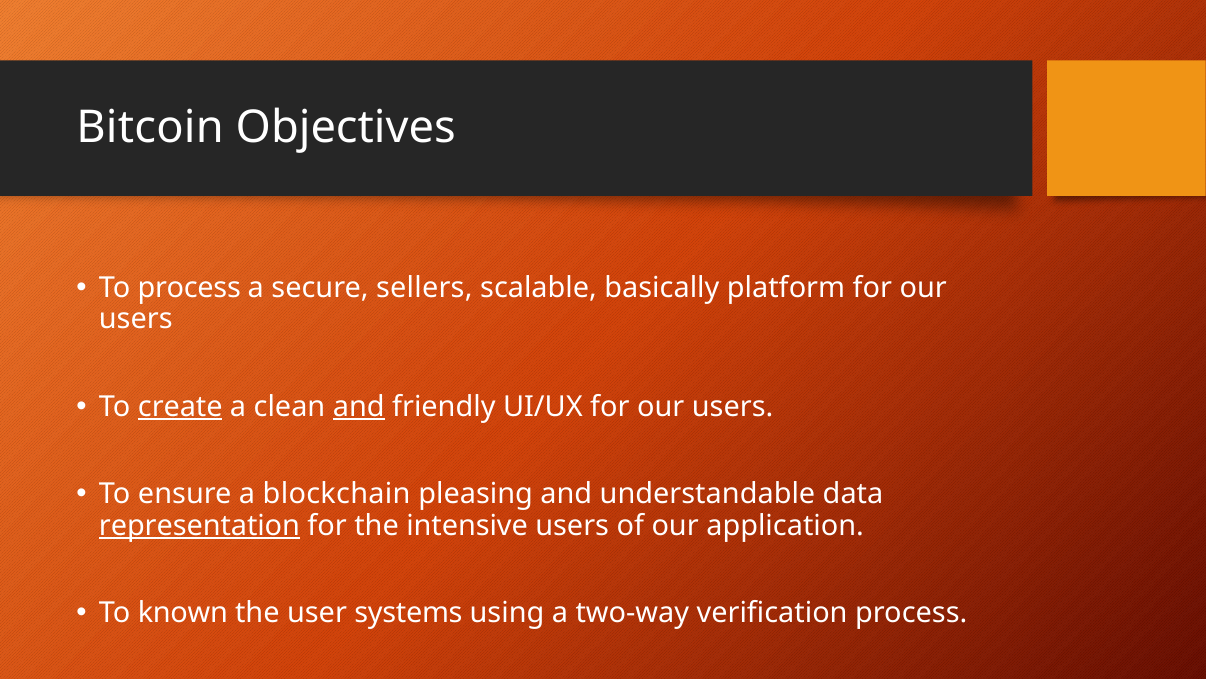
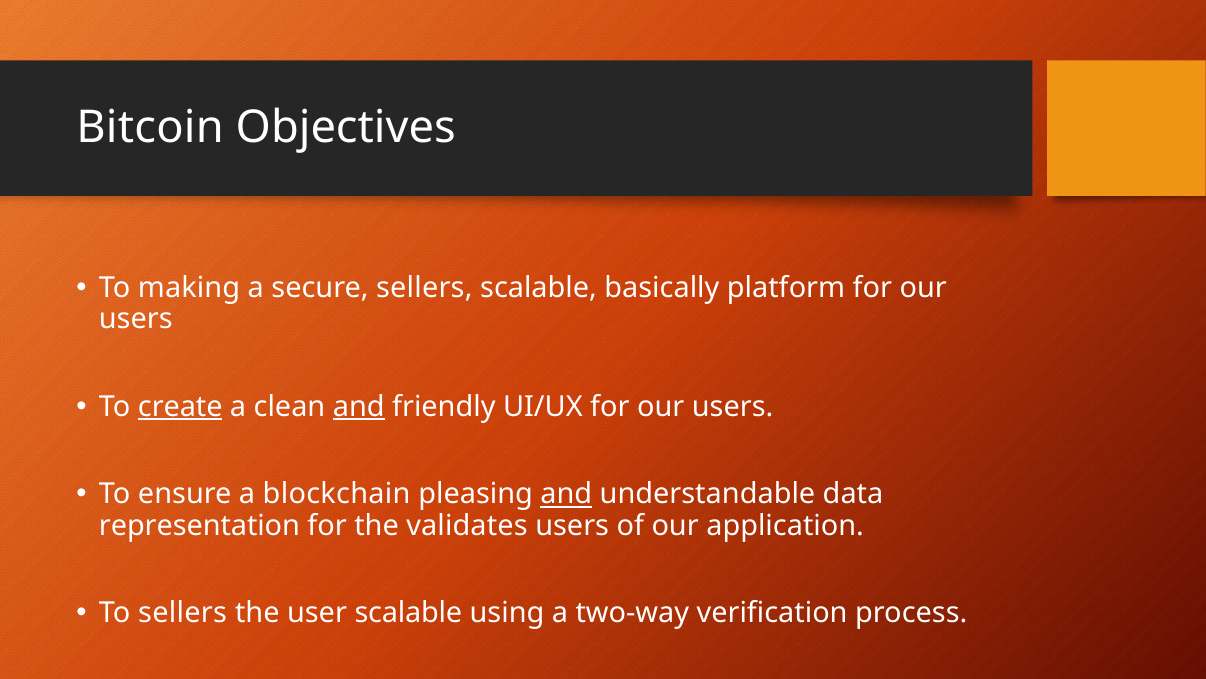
To process: process -> making
and at (566, 494) underline: none -> present
representation underline: present -> none
intensive: intensive -> validates
To known: known -> sellers
user systems: systems -> scalable
